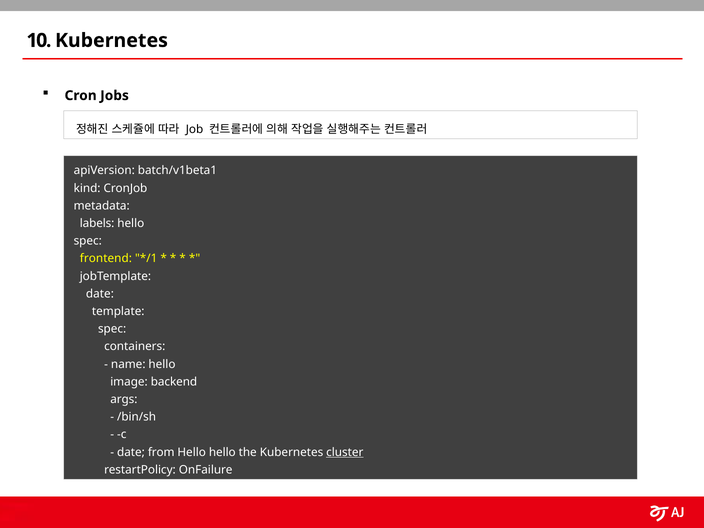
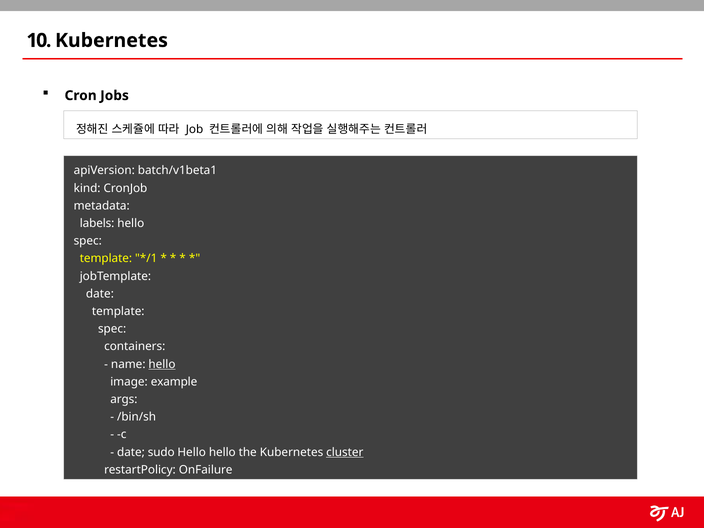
frontend at (106, 259): frontend -> template
hello at (162, 364) underline: none -> present
backend: backend -> example
from: from -> sudo
